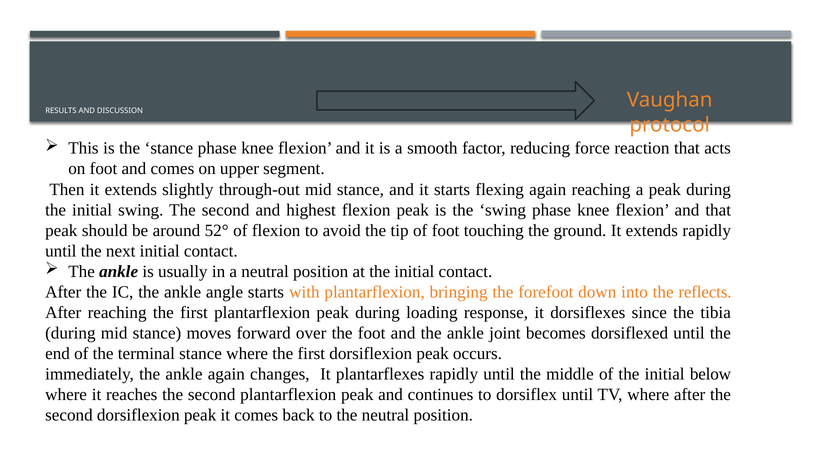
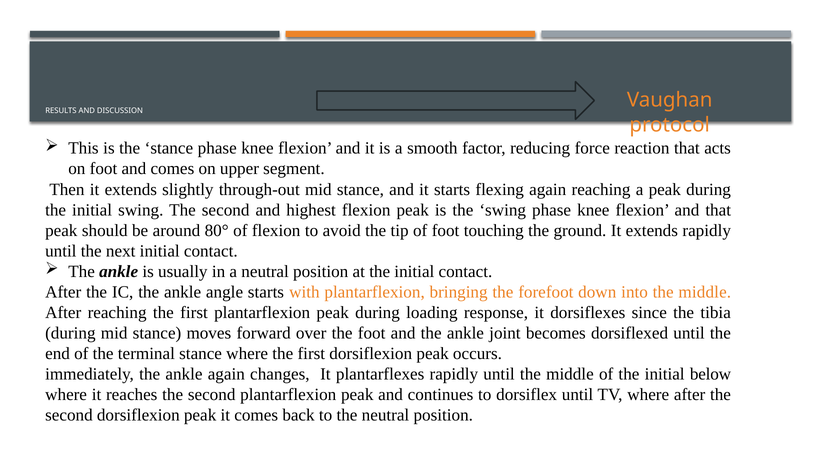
52°: 52° -> 80°
into the reflects: reflects -> middle
